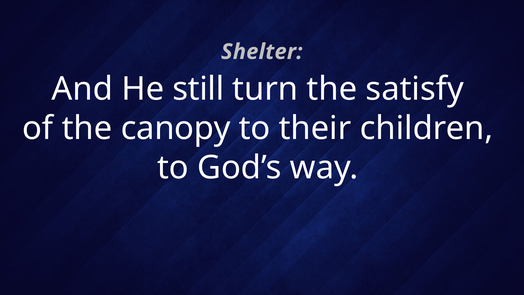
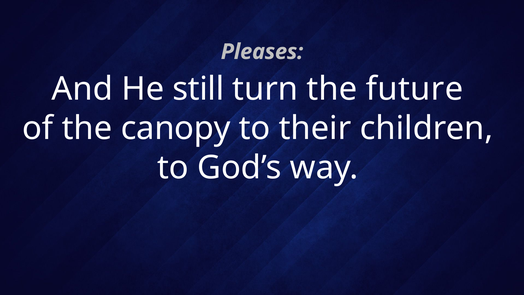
Shelter: Shelter -> Pleases
satisfy: satisfy -> future
